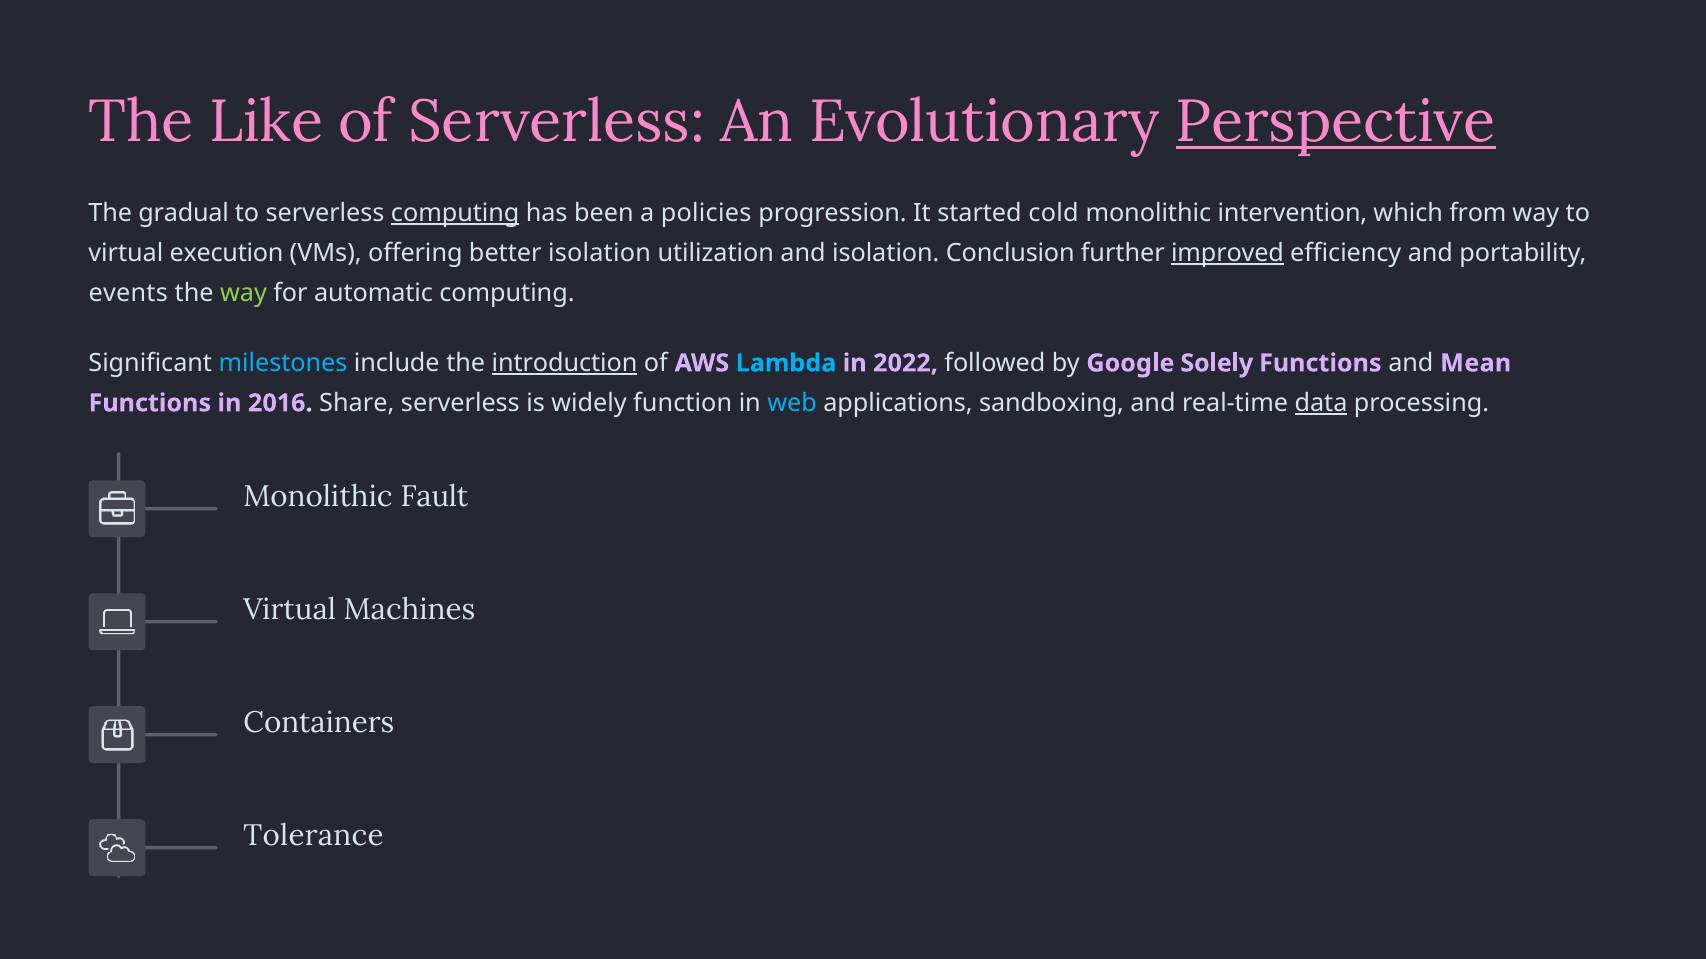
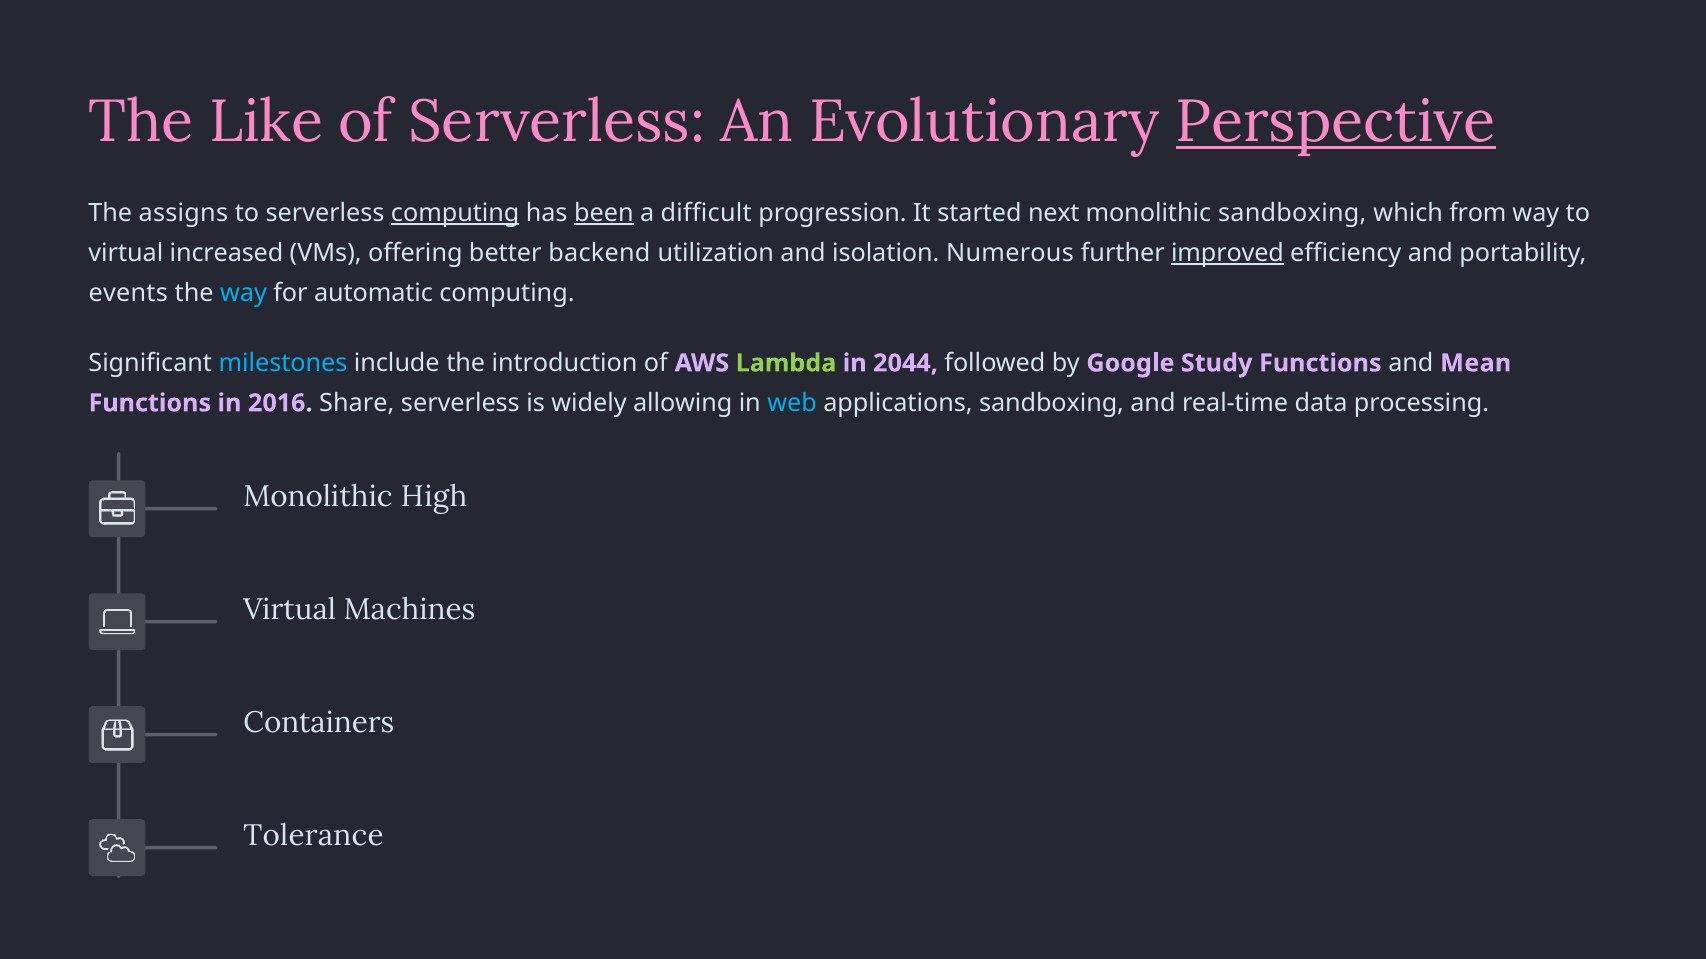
gradual: gradual -> assigns
been underline: none -> present
policies: policies -> difficult
cold: cold -> next
monolithic intervention: intervention -> sandboxing
execution: execution -> increased
better isolation: isolation -> backend
Conclusion: Conclusion -> Numerous
way at (243, 293) colour: light green -> light blue
introduction underline: present -> none
Lambda colour: light blue -> light green
2022: 2022 -> 2044
Solely: Solely -> Study
function: function -> allowing
data underline: present -> none
Fault: Fault -> High
